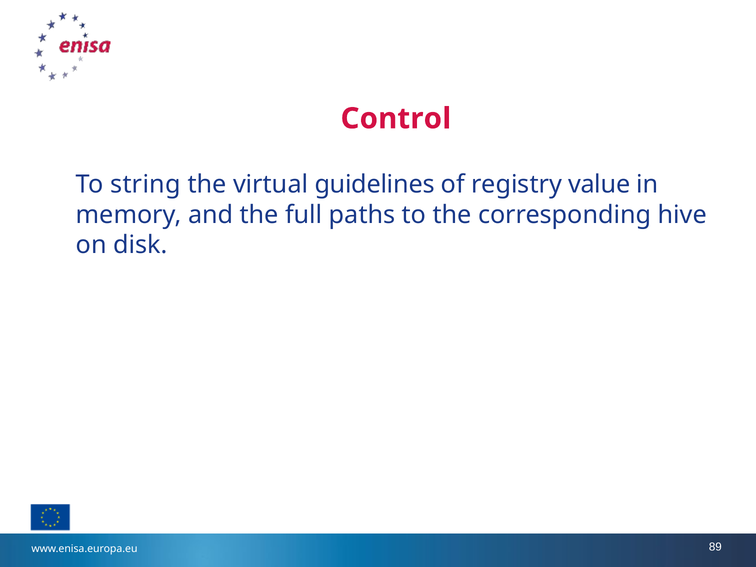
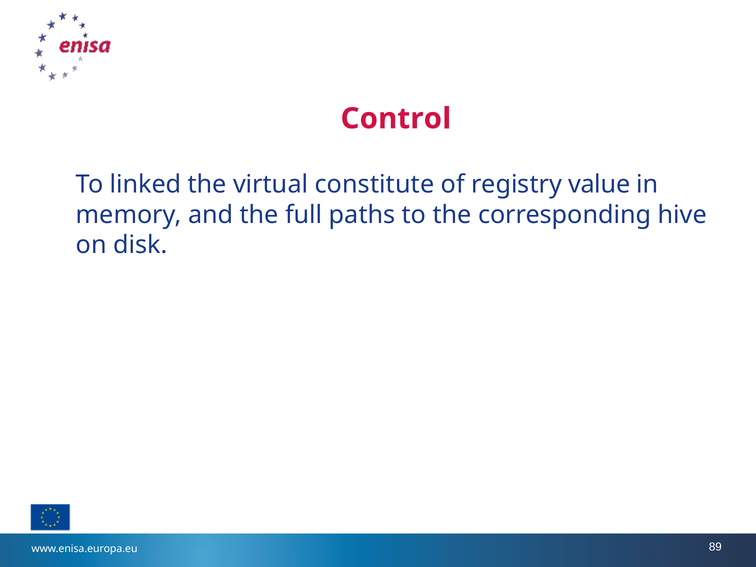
string: string -> linked
guidelines: guidelines -> constitute
